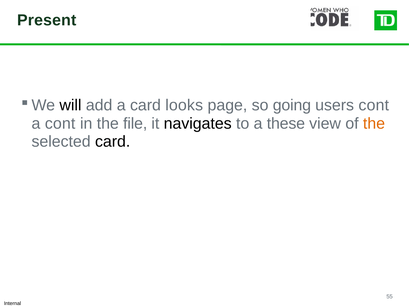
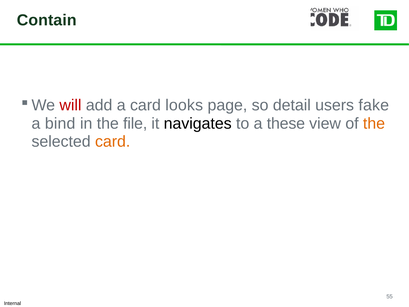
Present: Present -> Contain
will colour: black -> red
going: going -> detail
users cont: cont -> fake
a cont: cont -> bind
card at (113, 141) colour: black -> orange
